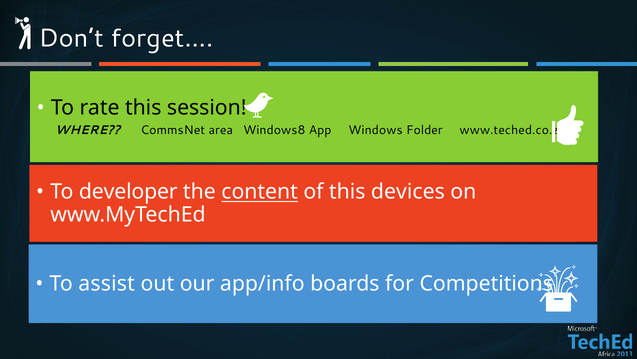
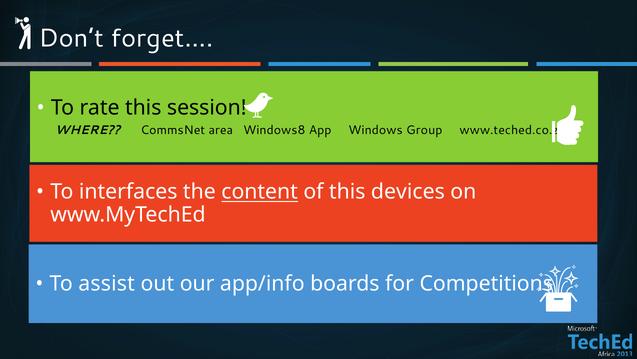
Folder: Folder -> Group
developer: developer -> interfaces
